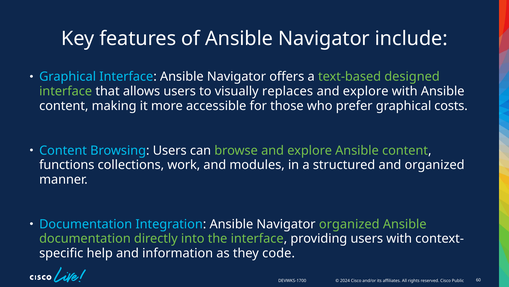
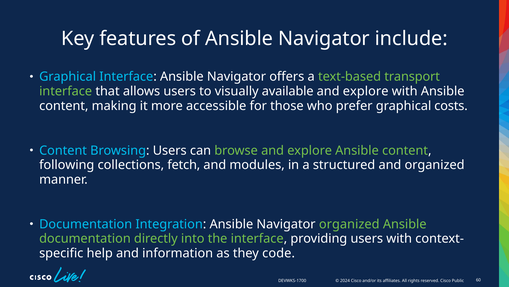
designed: designed -> transport
replaces: replaces -> available
functions: functions -> following
work: work -> fetch
